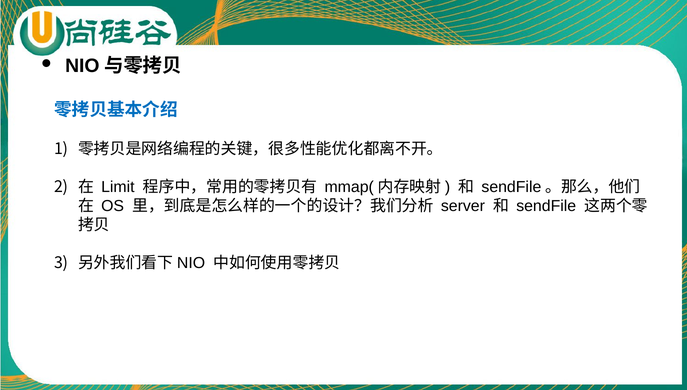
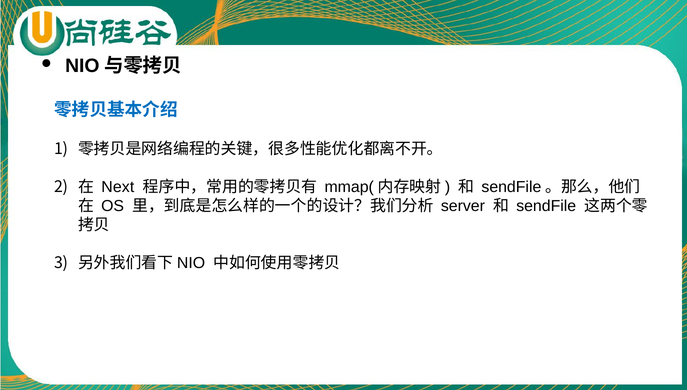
Limit: Limit -> Next
